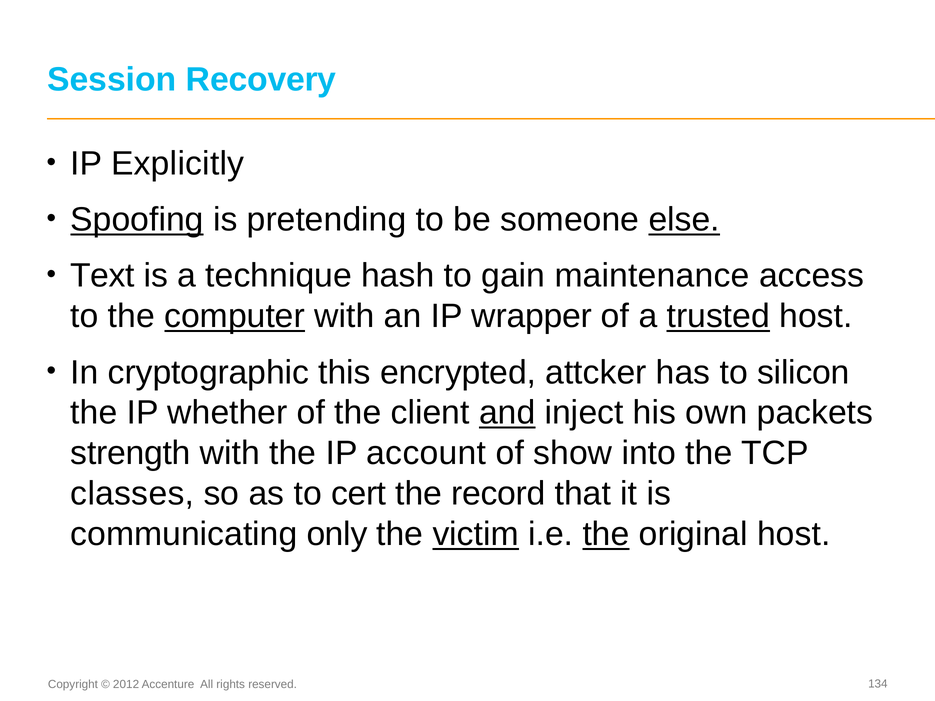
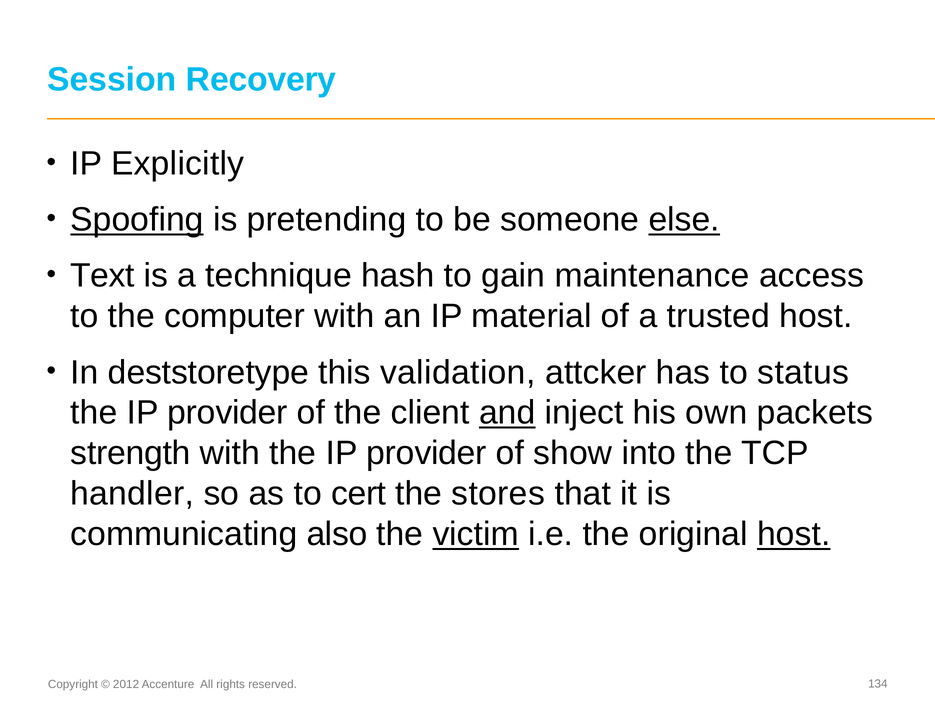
computer underline: present -> none
wrapper: wrapper -> material
trusted underline: present -> none
cryptographic: cryptographic -> deststoretype
encrypted: encrypted -> validation
silicon: silicon -> status
whether at (227, 413): whether -> provider
with the IP account: account -> provider
classes: classes -> handler
record: record -> stores
only: only -> also
the at (606, 534) underline: present -> none
host at (794, 534) underline: none -> present
